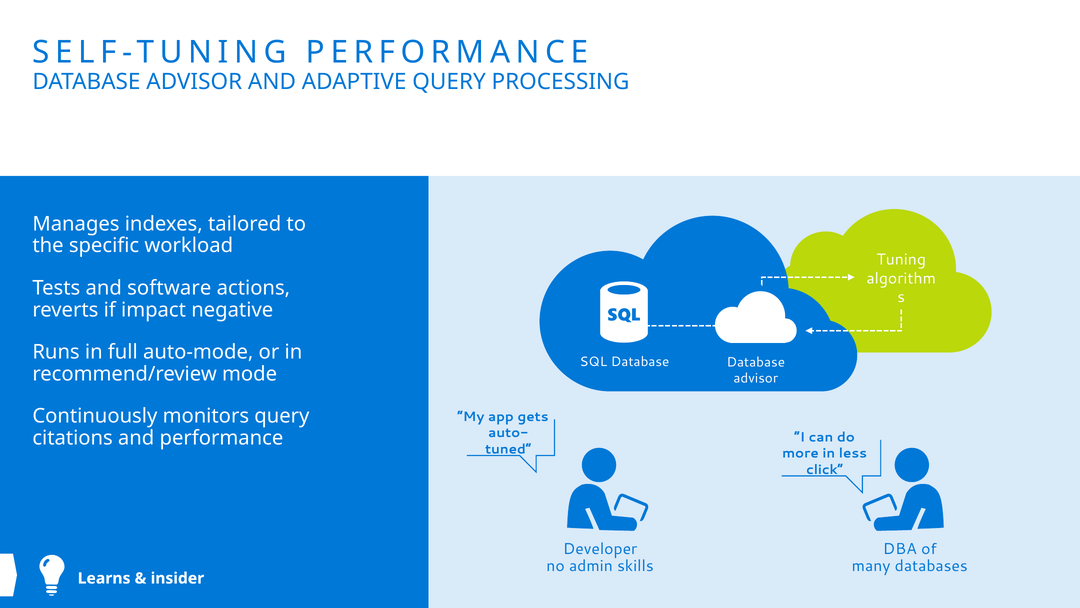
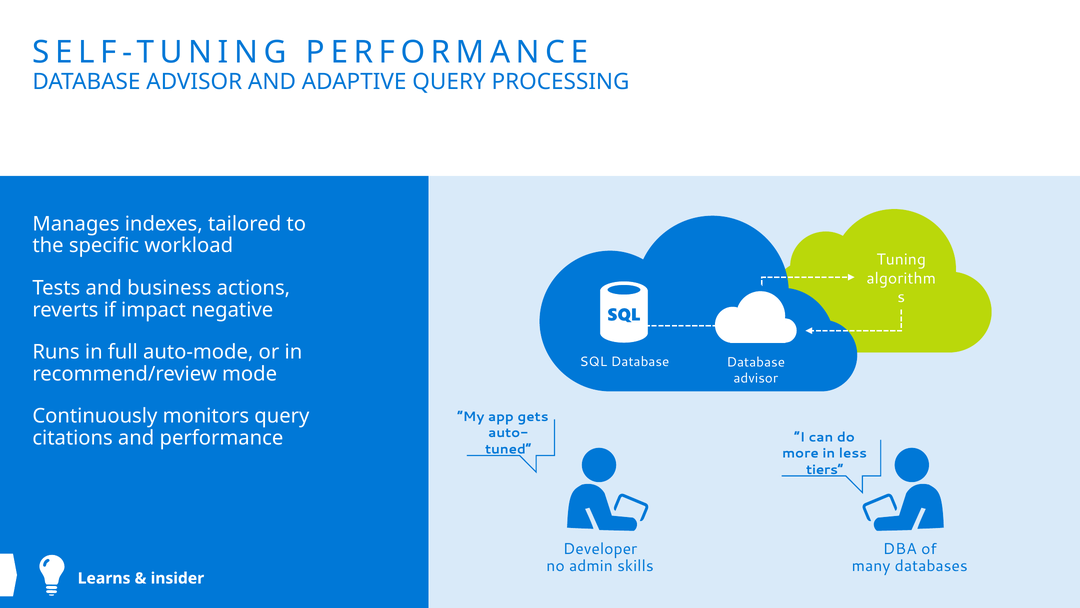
software: software -> business
click: click -> tiers
